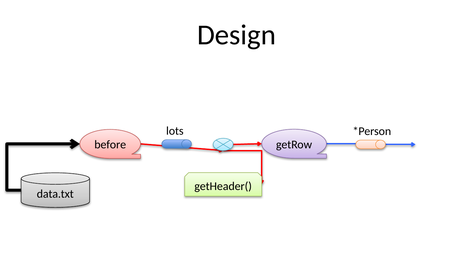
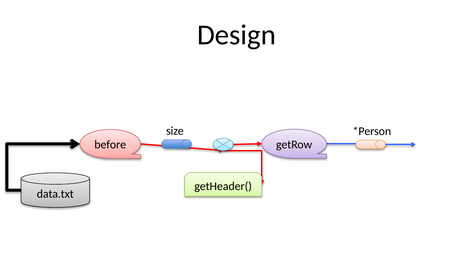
lots: lots -> size
